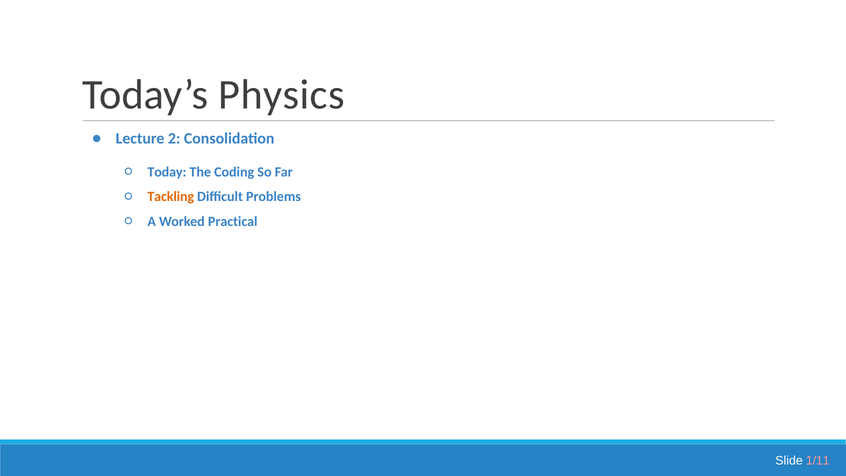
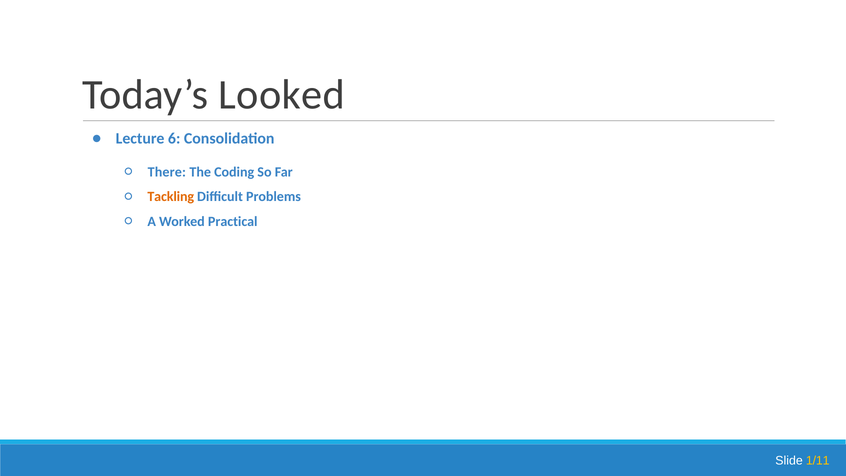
Physics: Physics -> Looked
2: 2 -> 6
Today: Today -> There
1/11 colour: pink -> yellow
